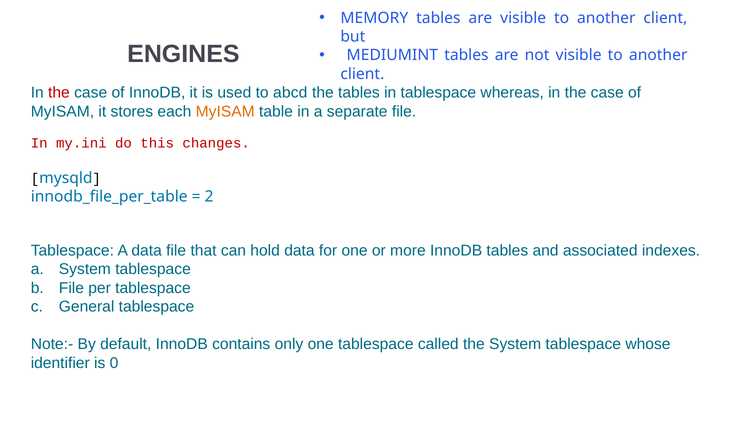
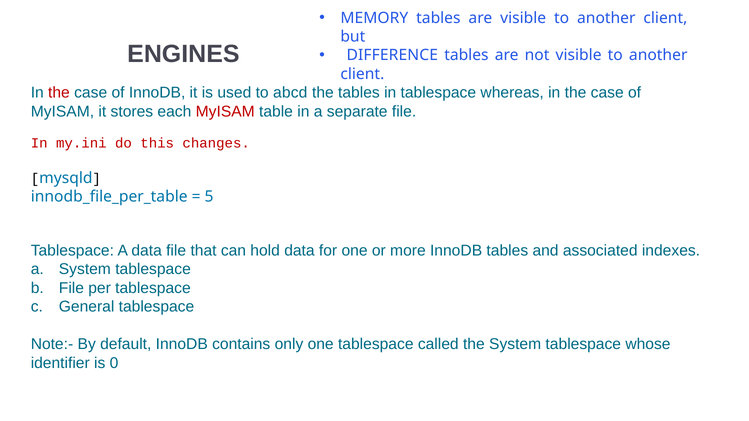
MEDIUMINT: MEDIUMINT -> DIFFERENCE
MyISAM at (225, 112) colour: orange -> red
2: 2 -> 5
